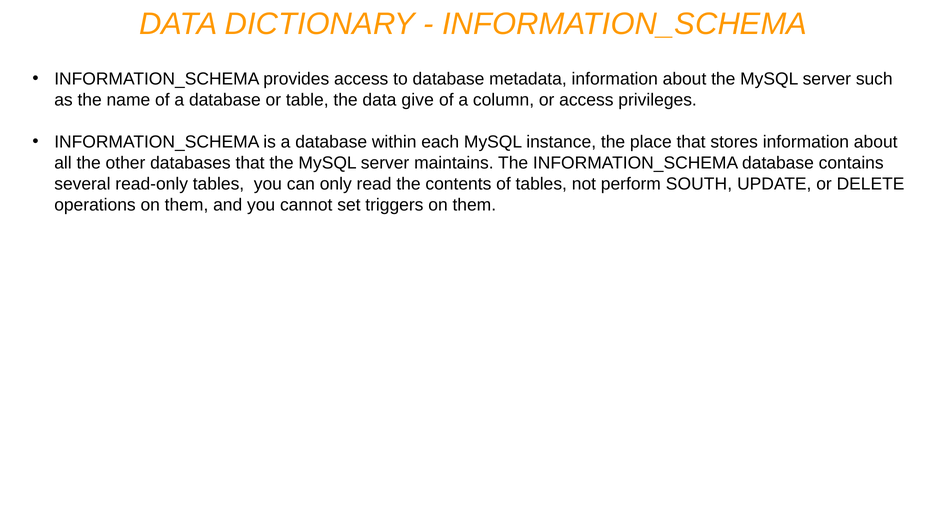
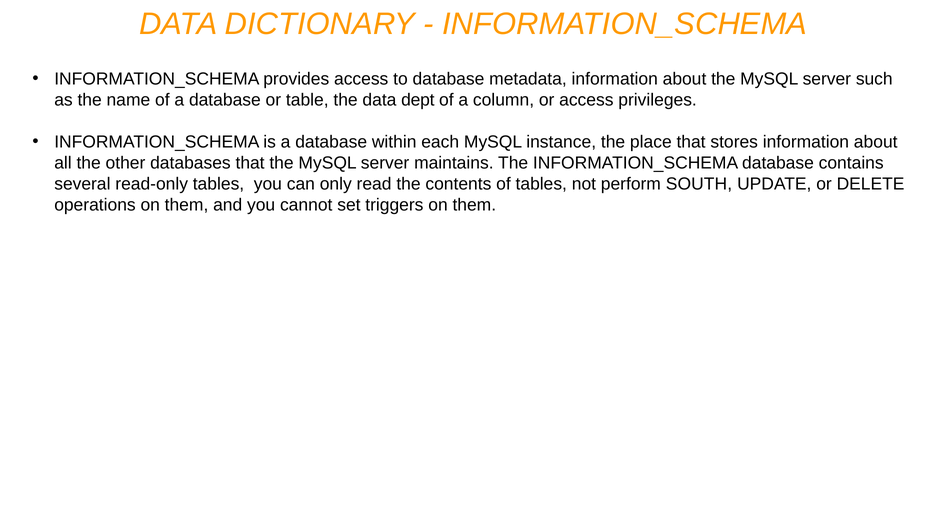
give: give -> dept
